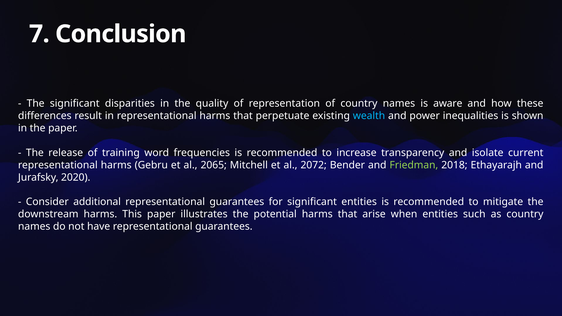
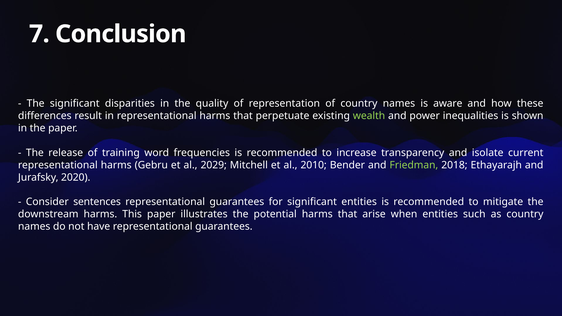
wealth colour: light blue -> light green
2065: 2065 -> 2029
2072: 2072 -> 2010
additional: additional -> sentences
